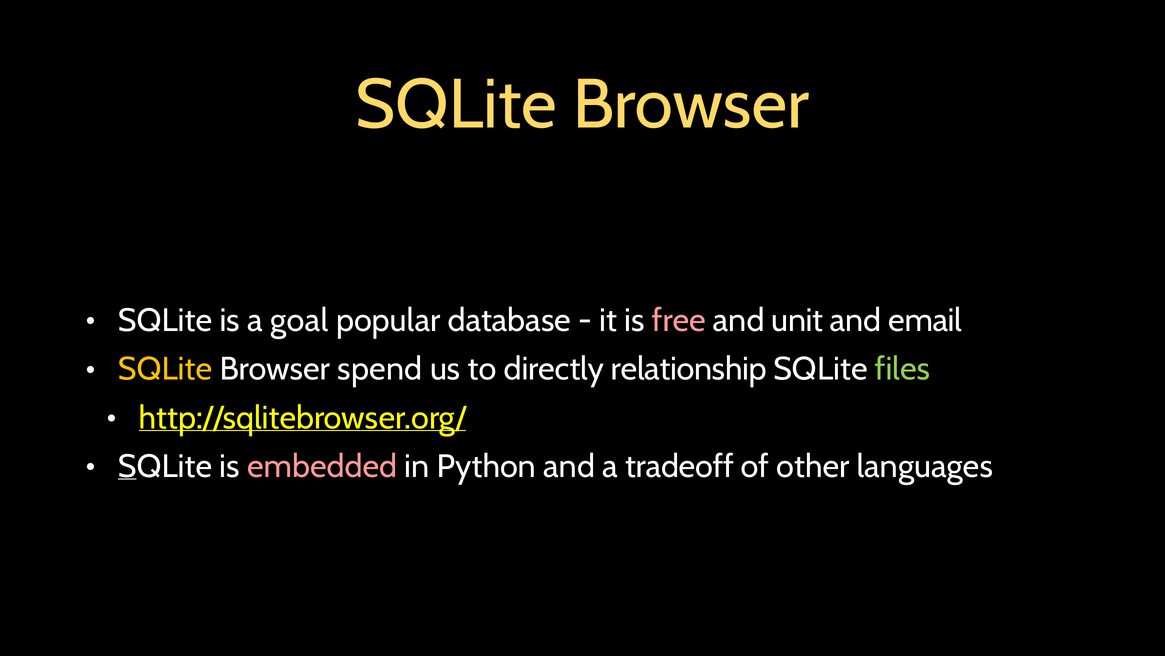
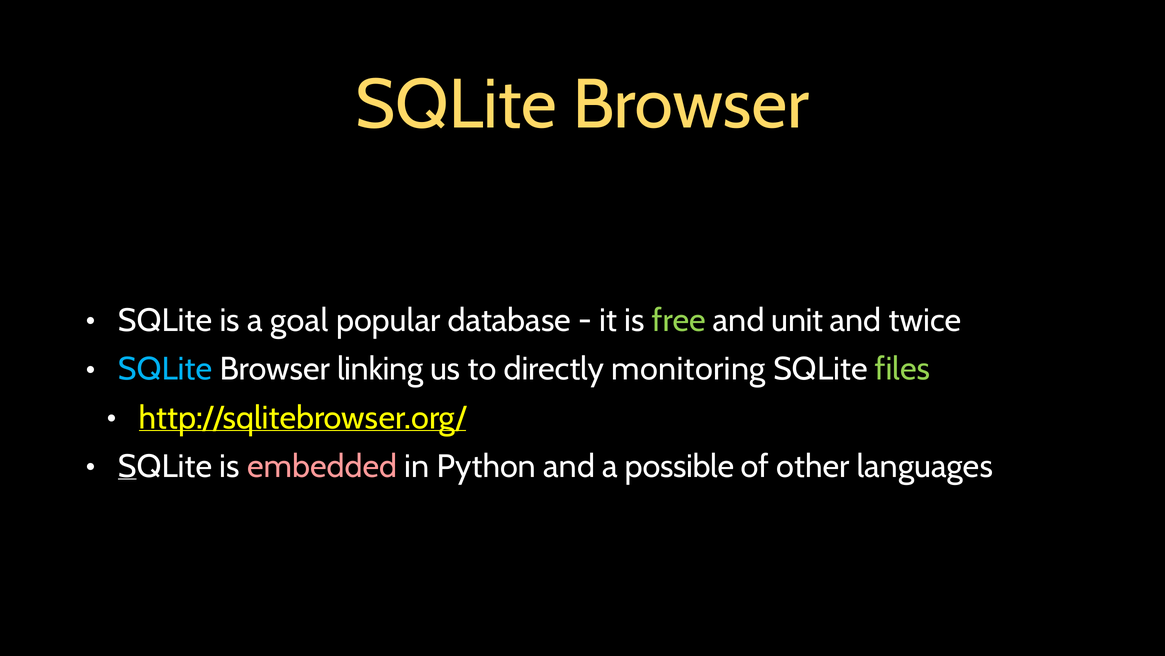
free colour: pink -> light green
email: email -> twice
SQLite at (165, 369) colour: yellow -> light blue
spend: spend -> linking
relationship: relationship -> monitoring
tradeoff: tradeoff -> possible
